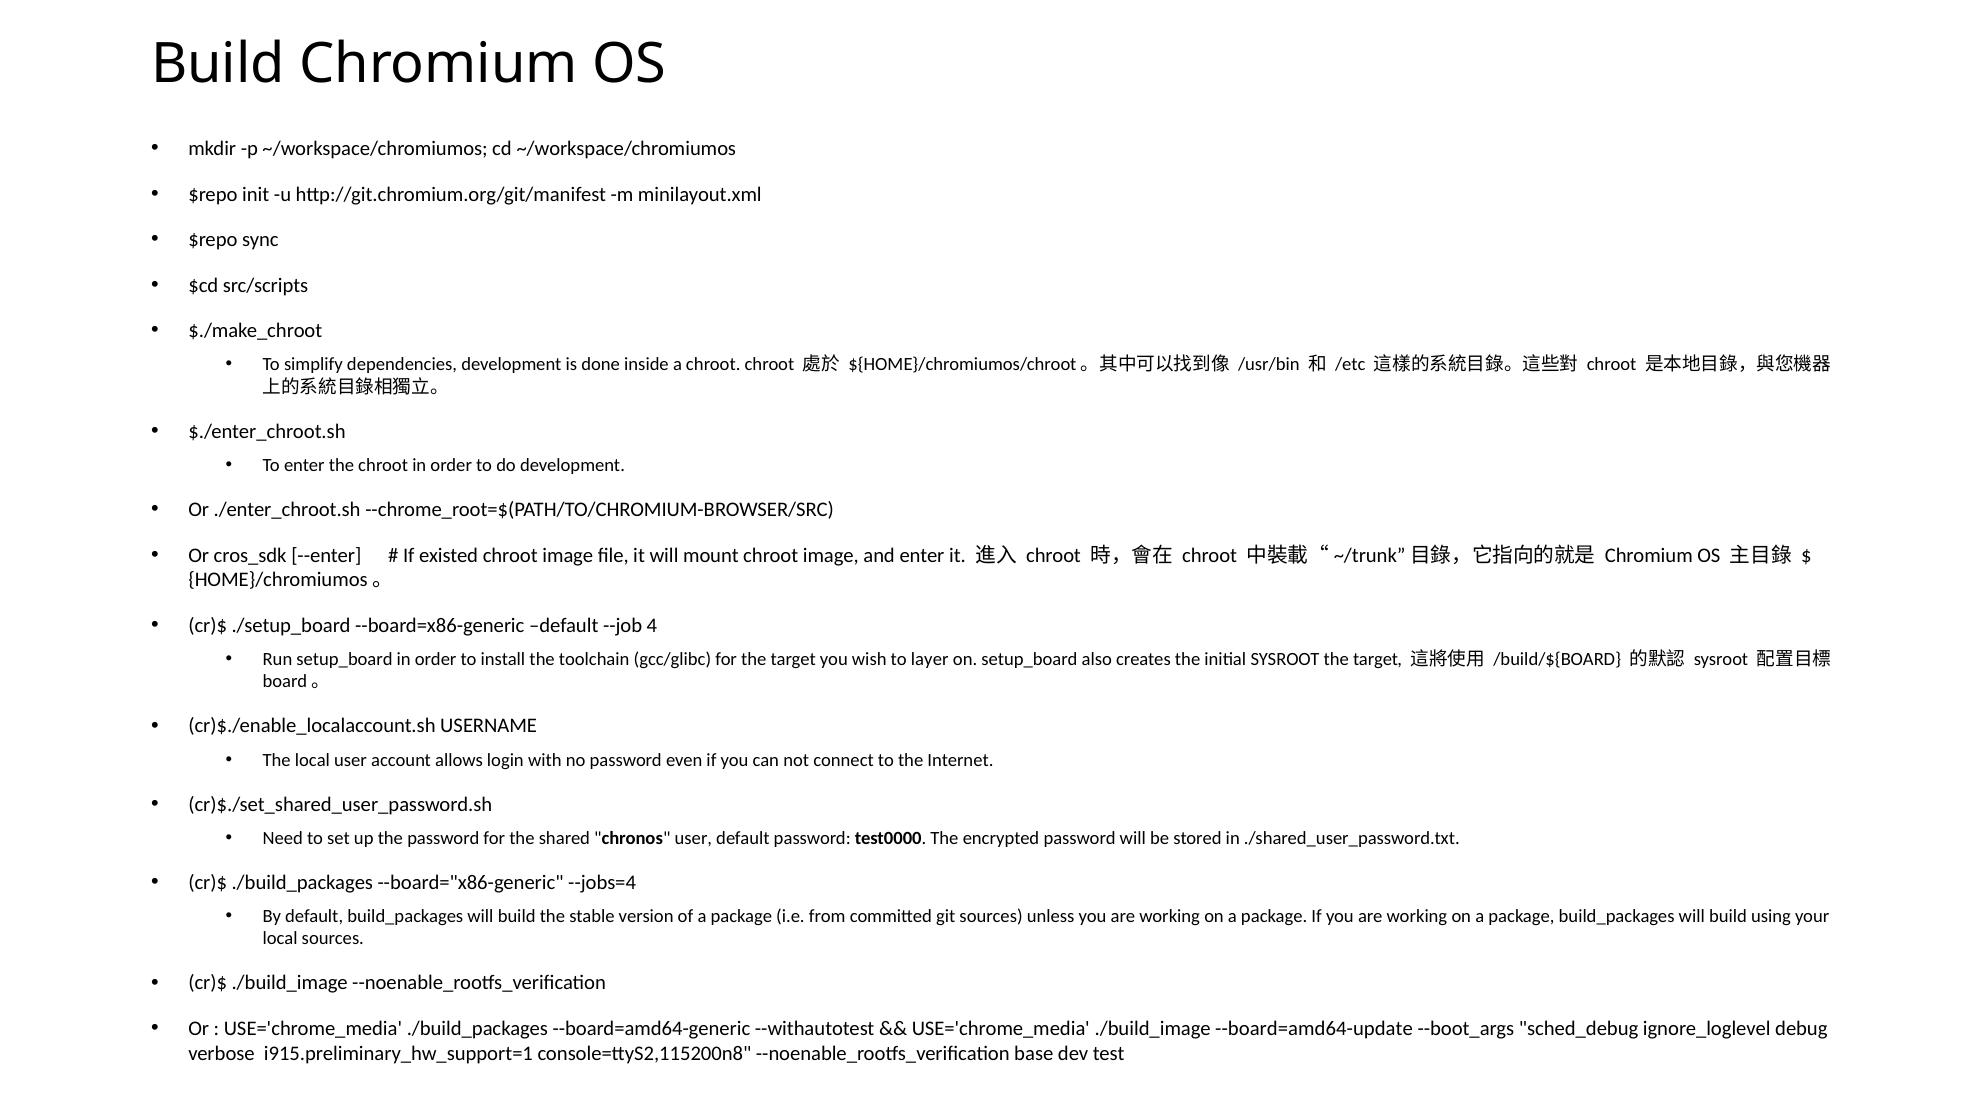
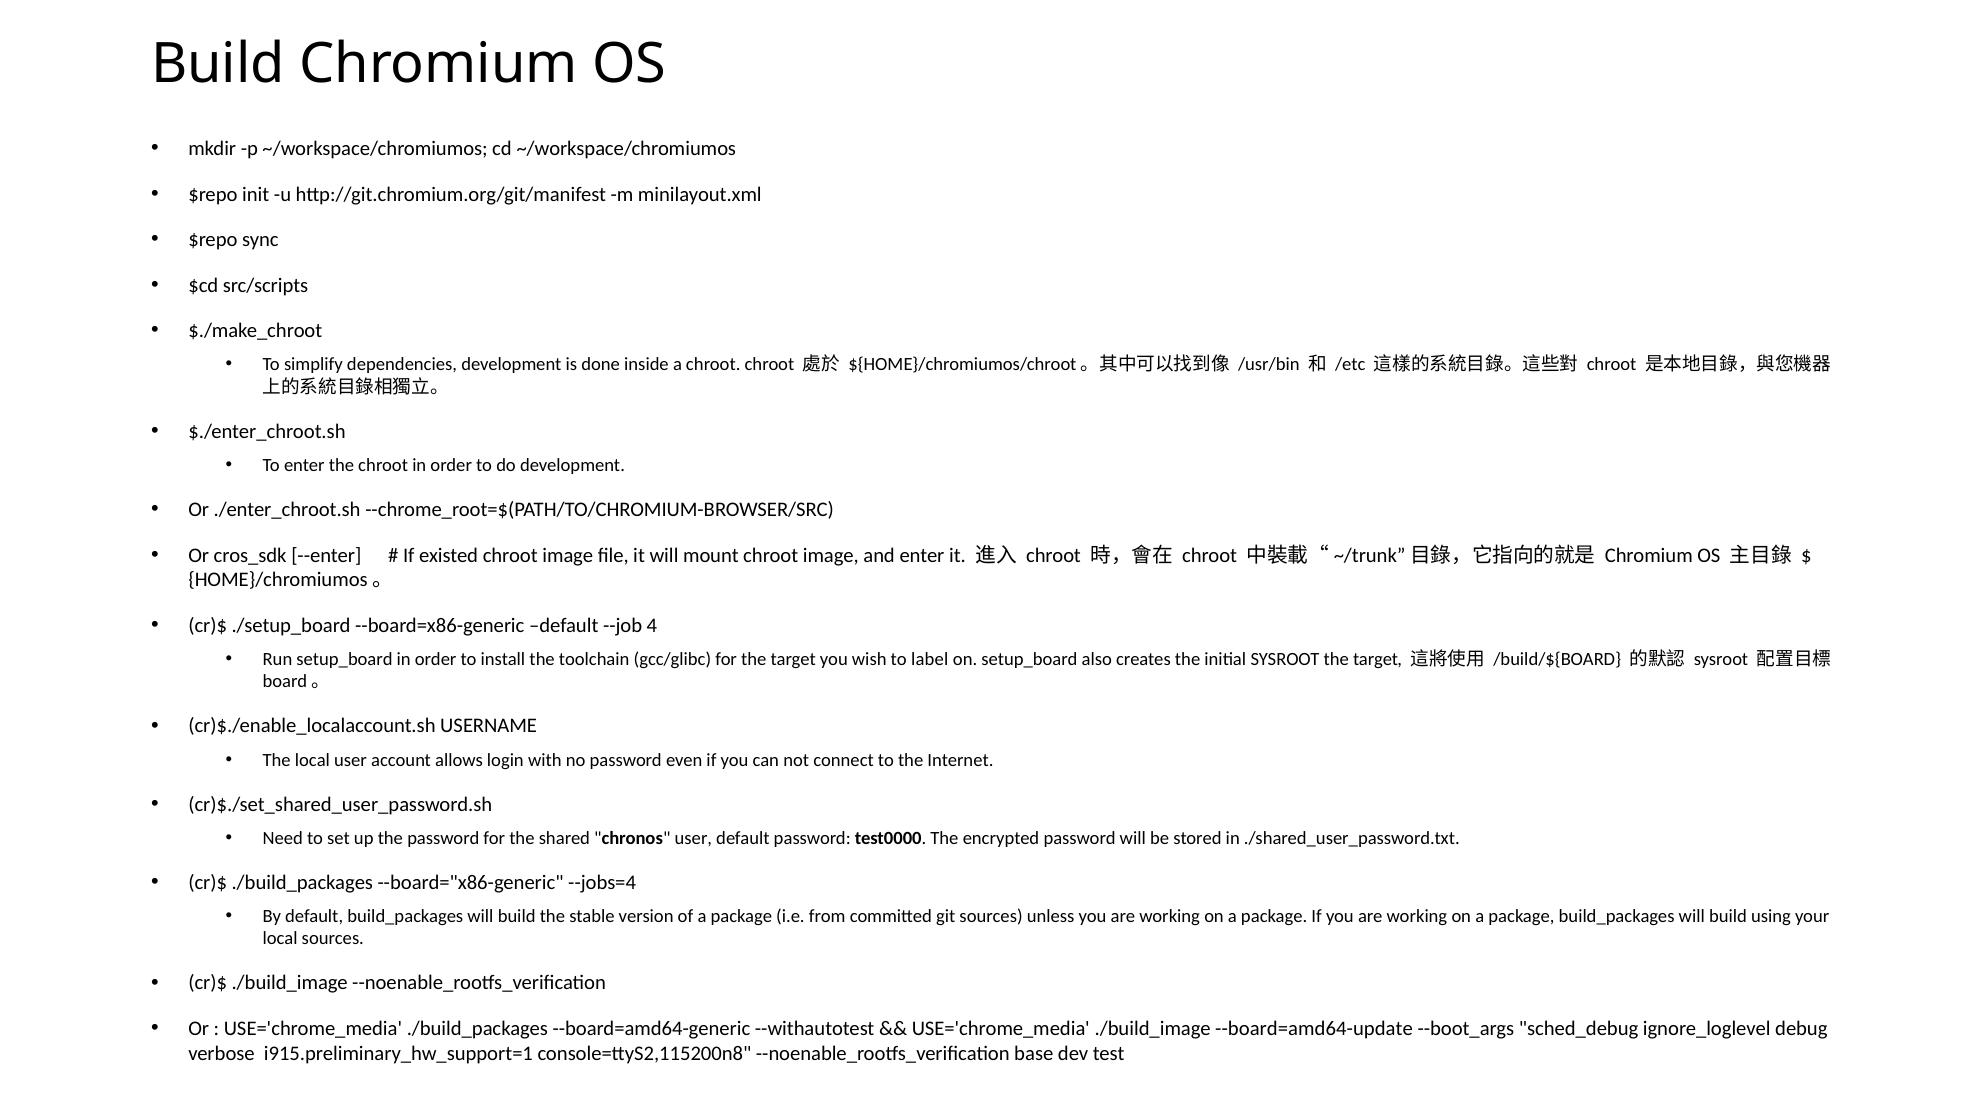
layer: layer -> label
